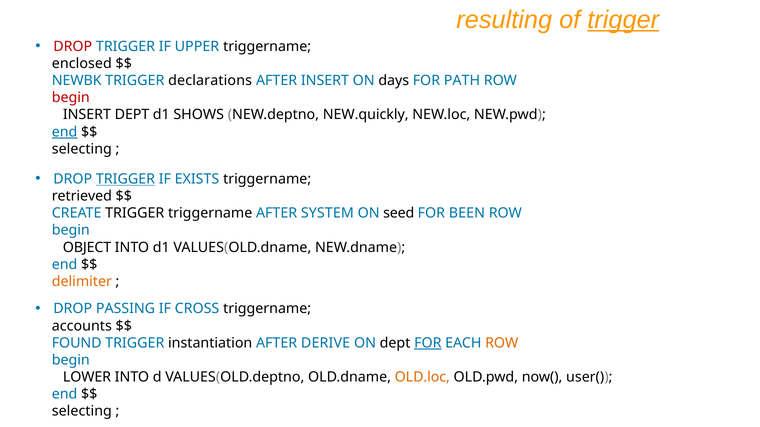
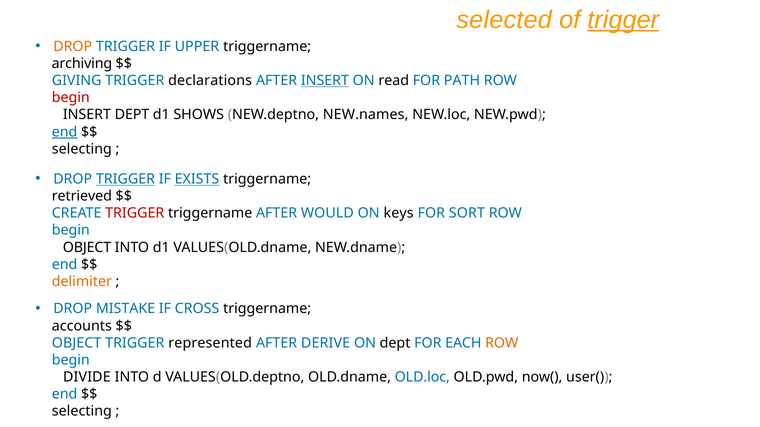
resulting: resulting -> selected
DROP at (73, 47) colour: red -> orange
enclosed: enclosed -> archiving
NEWBK: NEWBK -> GIVING
INSERT at (325, 81) underline: none -> present
days: days -> read
NEW.quickly: NEW.quickly -> NEW.names
EXISTS underline: none -> present
TRIGGER at (135, 213) colour: black -> red
SYSTEM: SYSTEM -> WOULD
seed: seed -> keys
BEEN: BEEN -> SORT
PASSING: PASSING -> MISTAKE
FOUND at (77, 343): FOUND -> OBJECT
instantiation: instantiation -> represented
FOR at (428, 343) underline: present -> none
LOWER: LOWER -> DIVIDE
OLD.loc colour: orange -> blue
